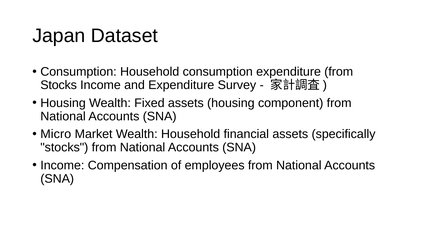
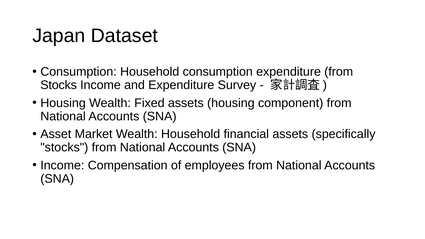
Micro: Micro -> Asset
